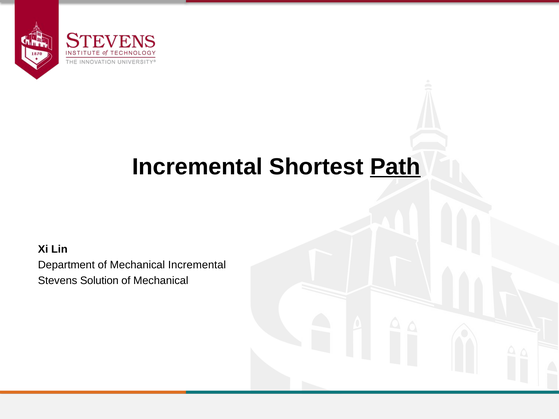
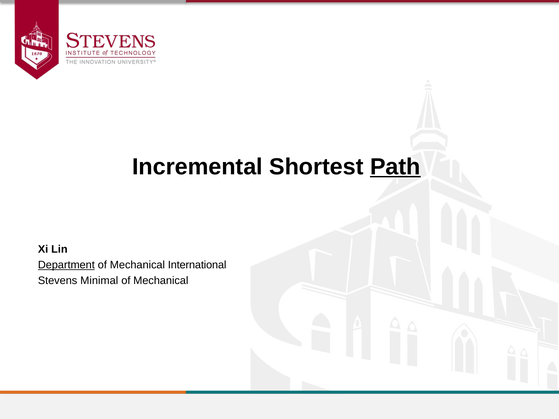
Department underline: none -> present
Incremental at (197, 265): Incremental -> International
Solution: Solution -> Minimal
